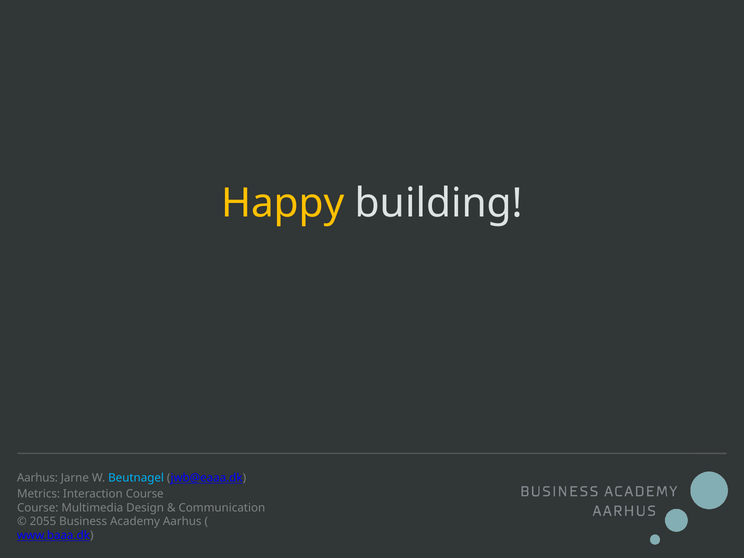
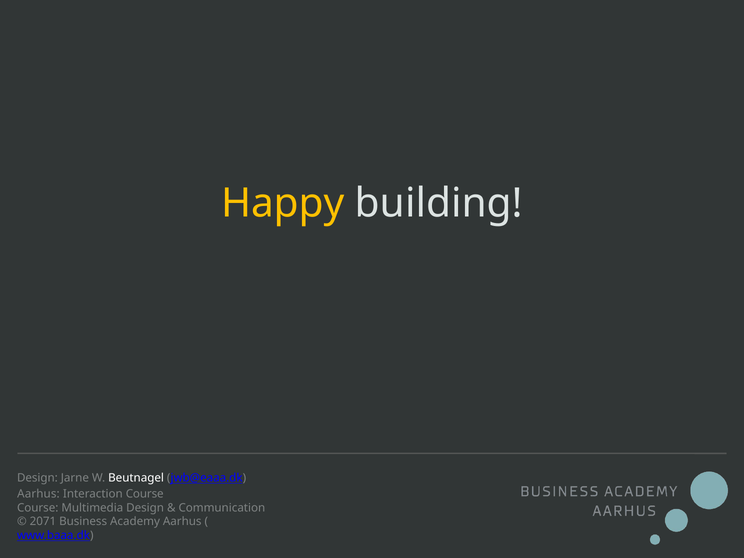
Aarhus at (37, 478): Aarhus -> Design
Beutnagel colour: light blue -> white
Metrics at (39, 494): Metrics -> Aarhus
2055: 2055 -> 2071
